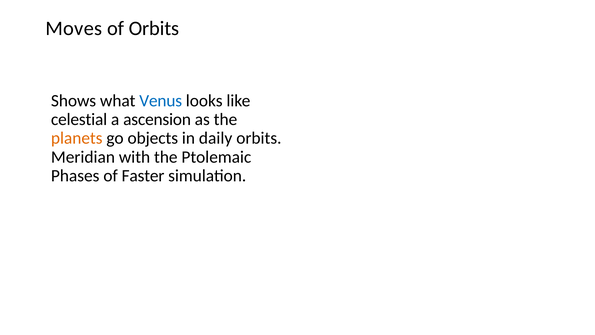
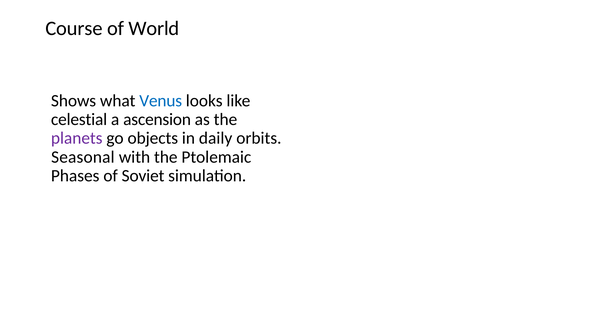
Moves: Moves -> Course
of Orbits: Orbits -> World
planets colour: orange -> purple
Meridian: Meridian -> Seasonal
Faster: Faster -> Soviet
